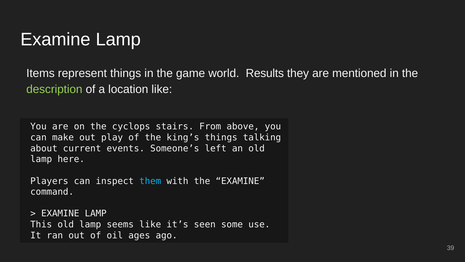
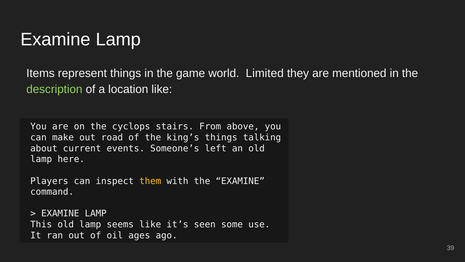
Results: Results -> Limited
play: play -> road
them colour: light blue -> yellow
